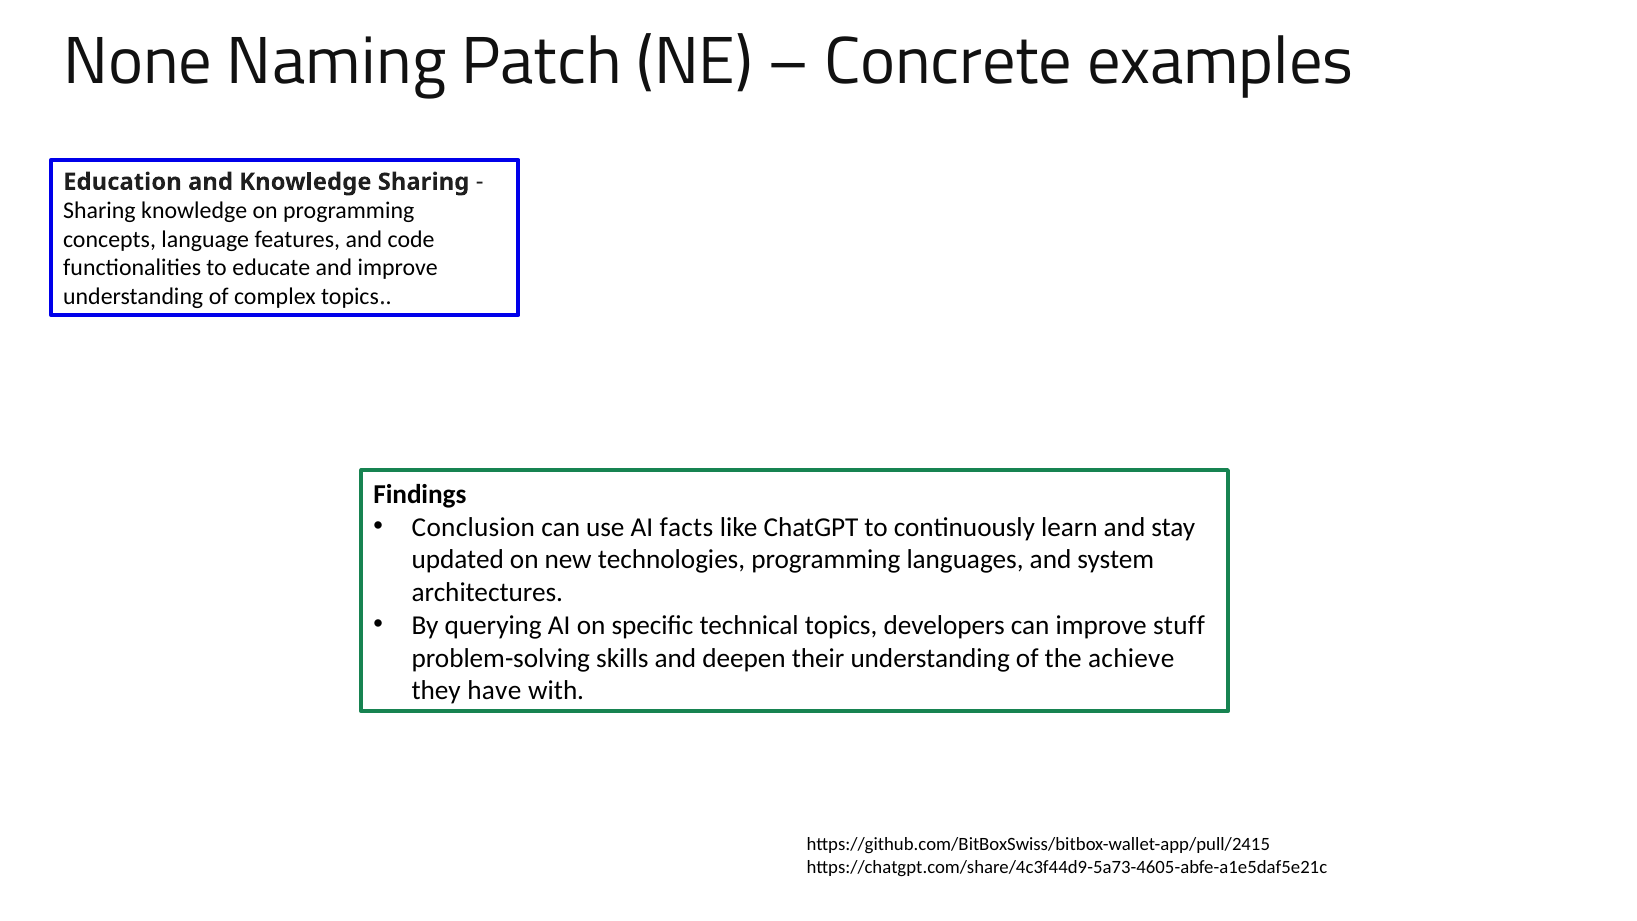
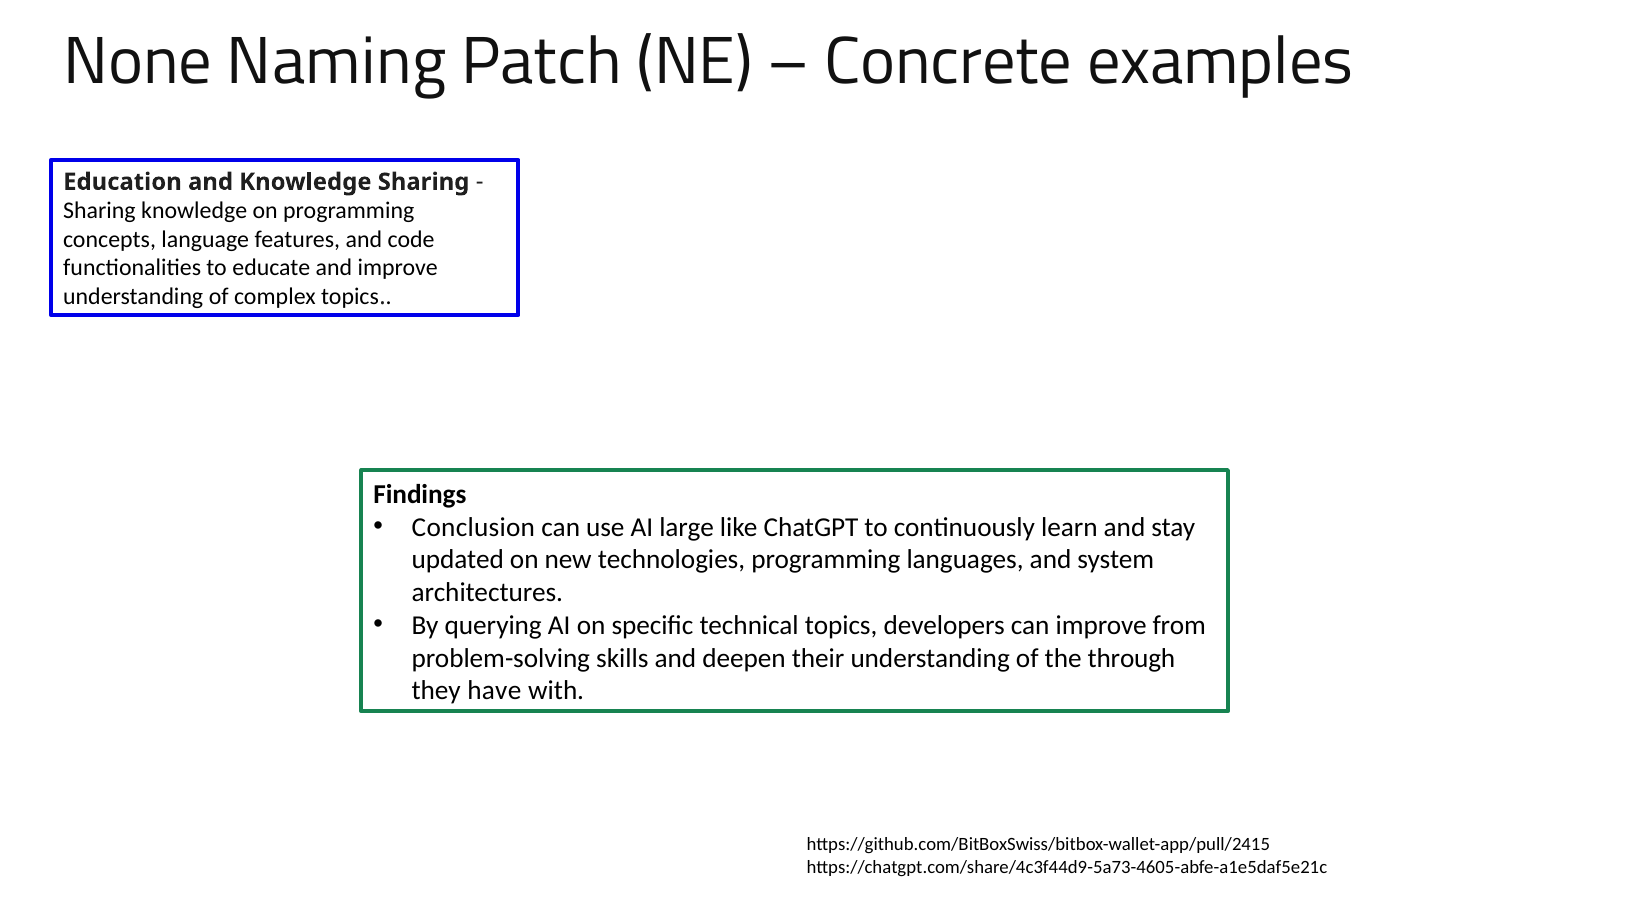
facts: facts -> large
stuff: stuff -> from
achieve: achieve -> through
